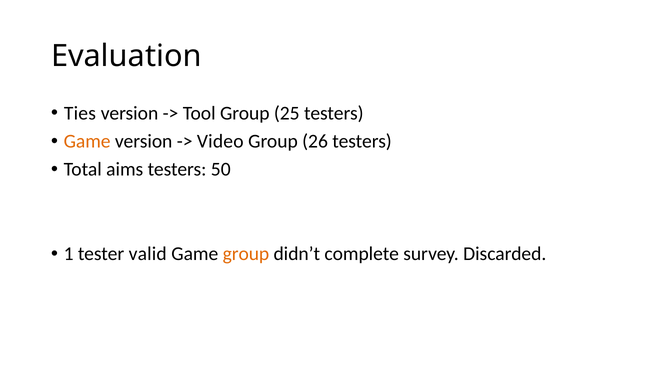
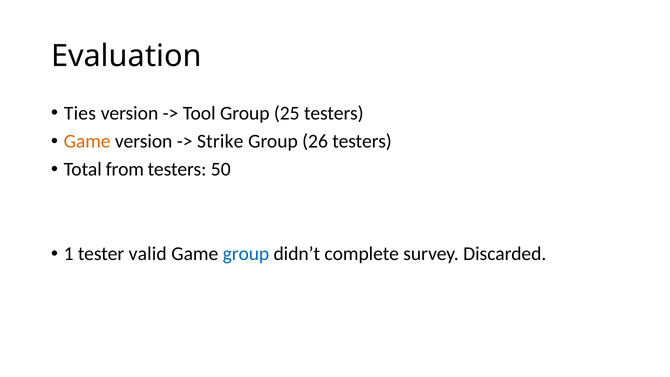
Video: Video -> Strike
aims: aims -> from
group at (246, 254) colour: orange -> blue
